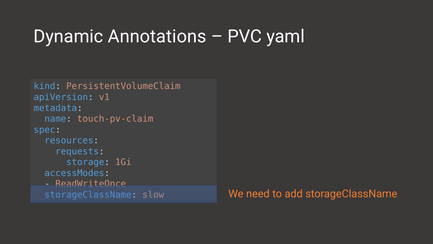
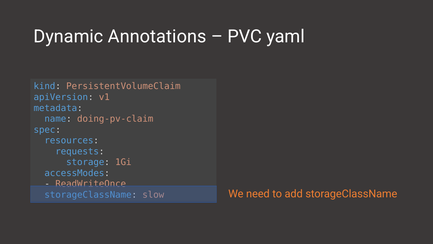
touch-pv-claim: touch-pv-claim -> doing-pv-claim
